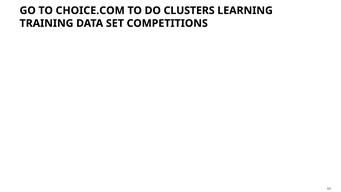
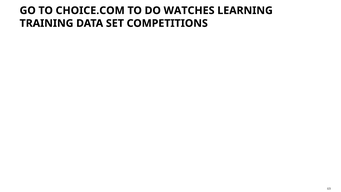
CLUSTERS: CLUSTERS -> WATCHES
